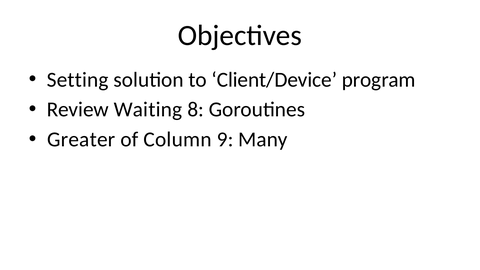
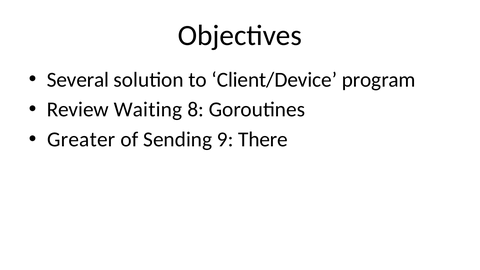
Setting: Setting -> Several
Column: Column -> Sending
Many: Many -> There
